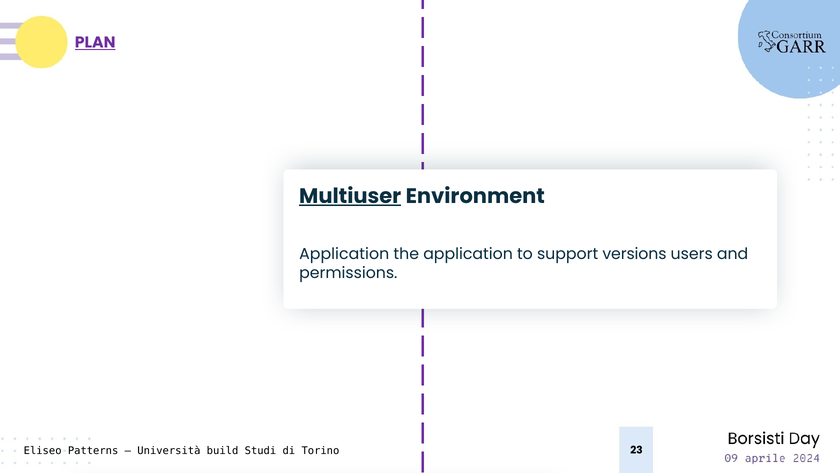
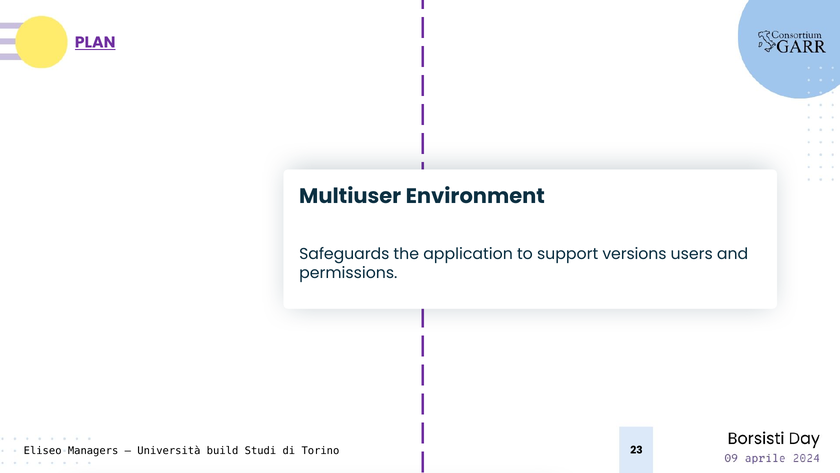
Multiuser underline: present -> none
Application at (344, 254): Application -> Safeguards
Patterns: Patterns -> Managers
